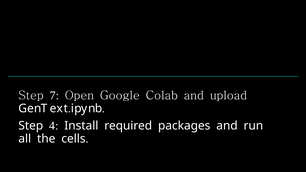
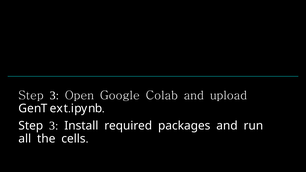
7 at (54, 96): 7 -> 3
4 at (54, 126): 4 -> 3
